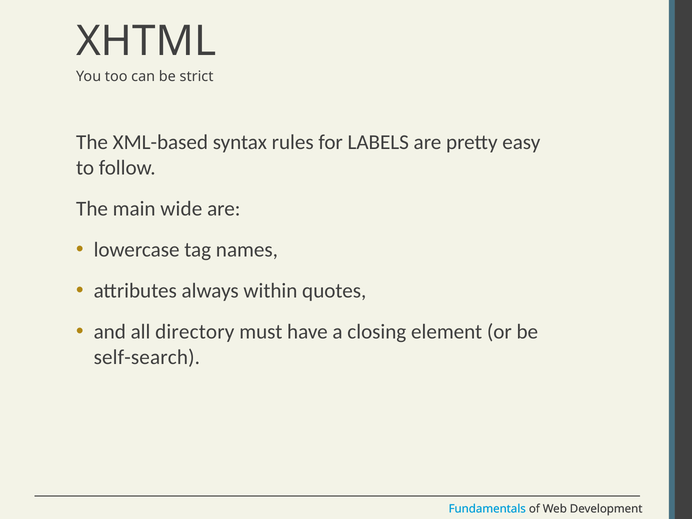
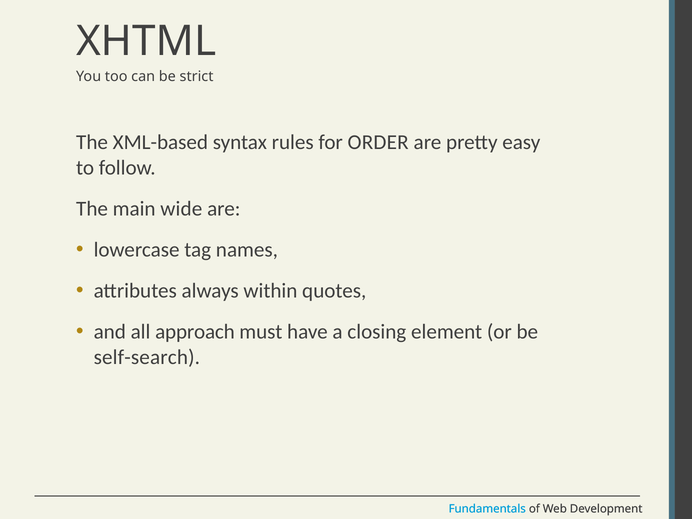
LABELS: LABELS -> ORDER
directory: directory -> approach
